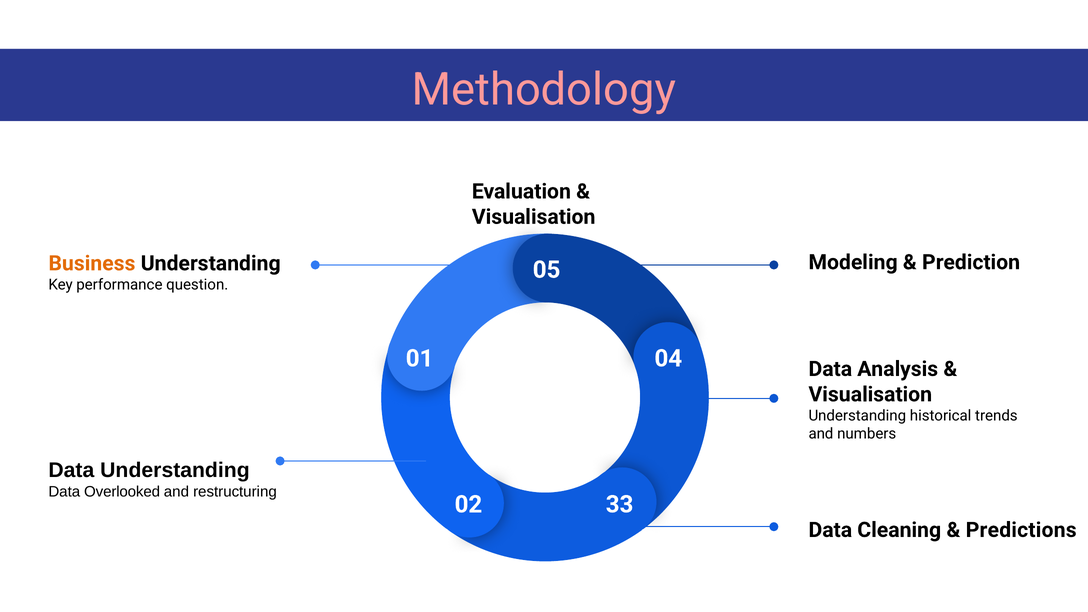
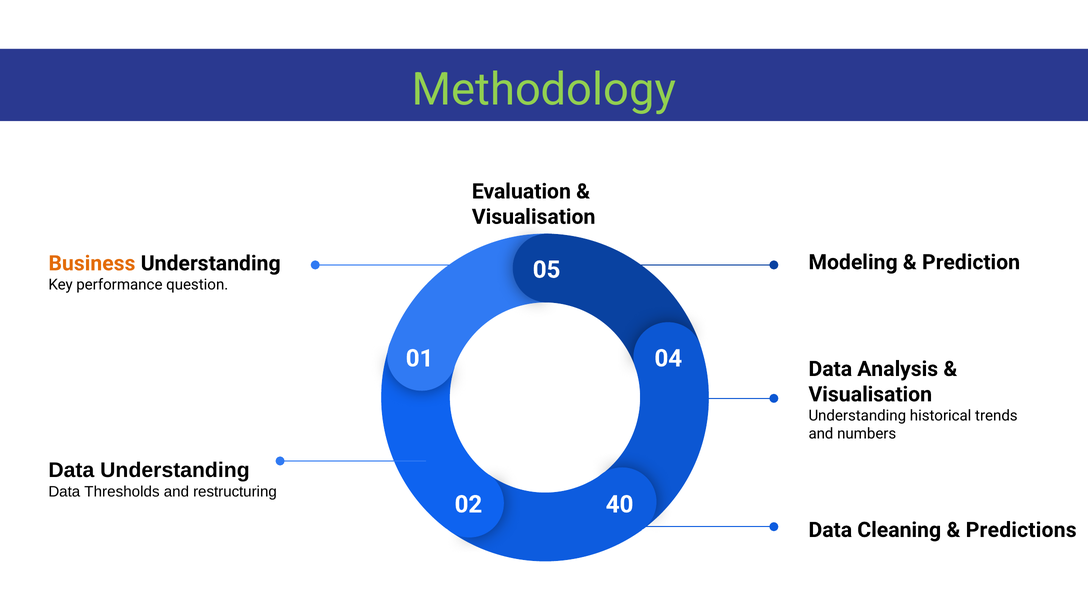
Methodology colour: pink -> light green
Overlooked: Overlooked -> Thresholds
33: 33 -> 40
